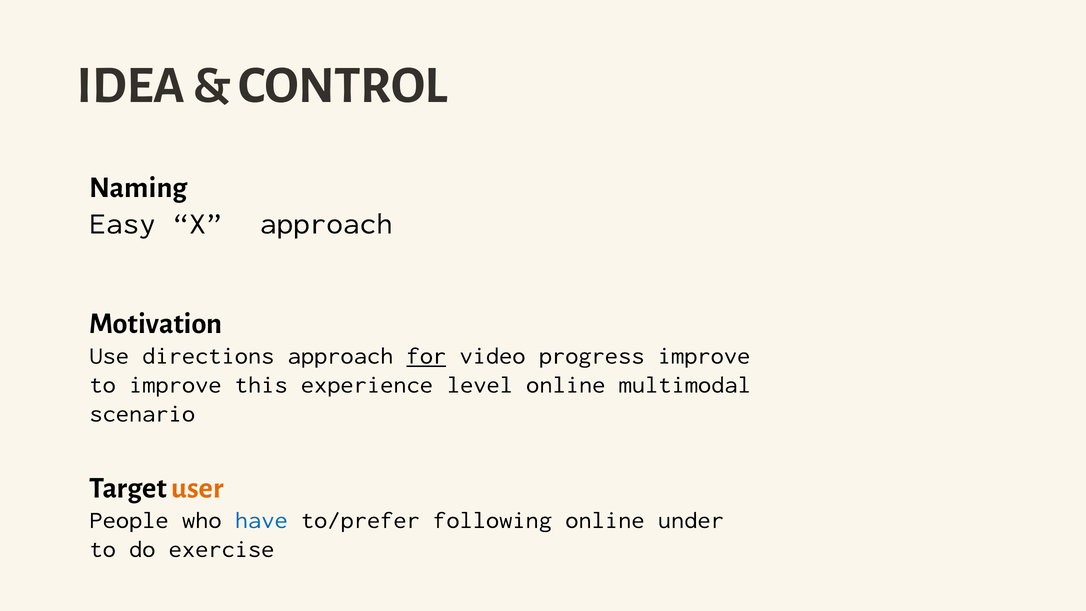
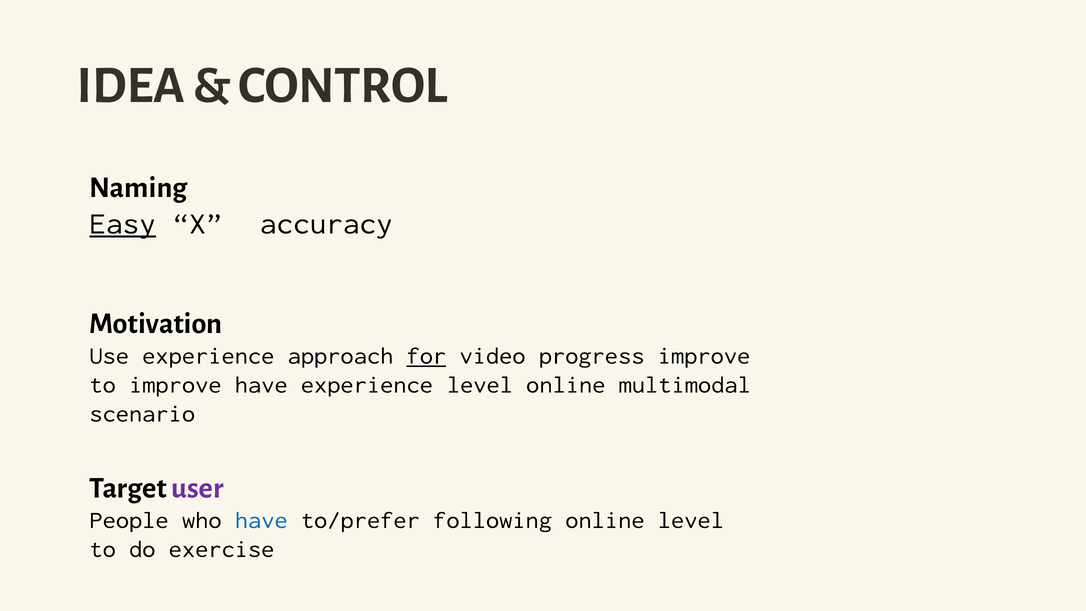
Easy underline: none -> present
approach at (326, 223): approach -> accuracy
Use directions: directions -> experience
improve this: this -> have
user colour: orange -> purple
online under: under -> level
